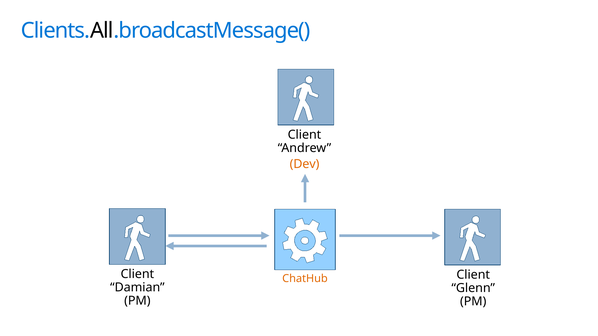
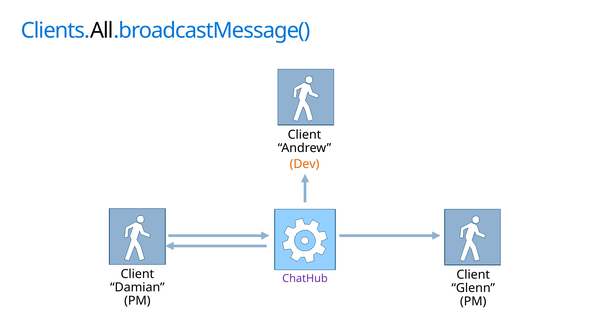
ChatHub colour: orange -> purple
